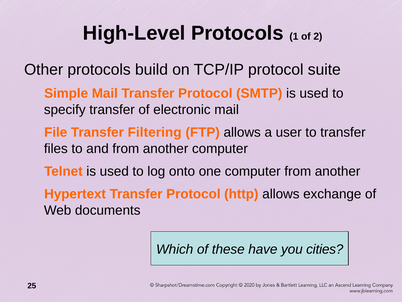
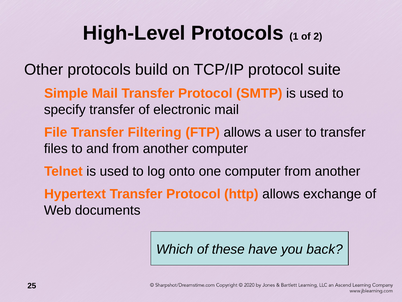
cities: cities -> back
